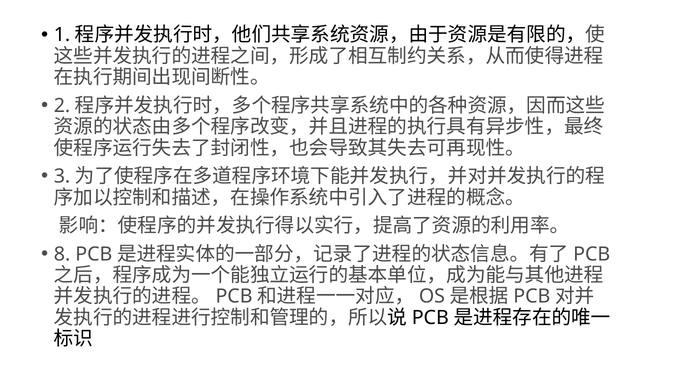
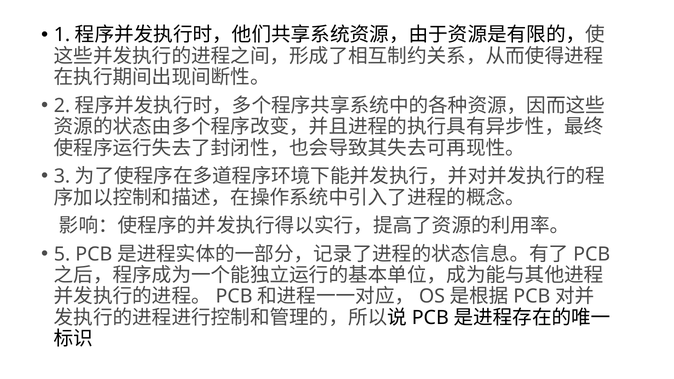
8: 8 -> 5
